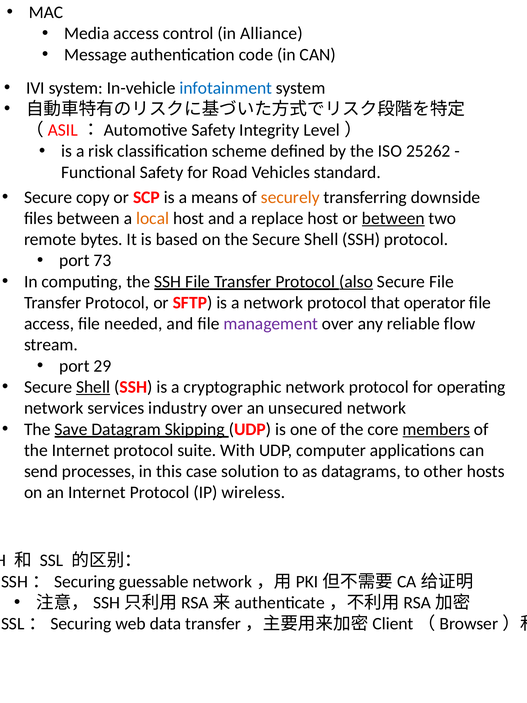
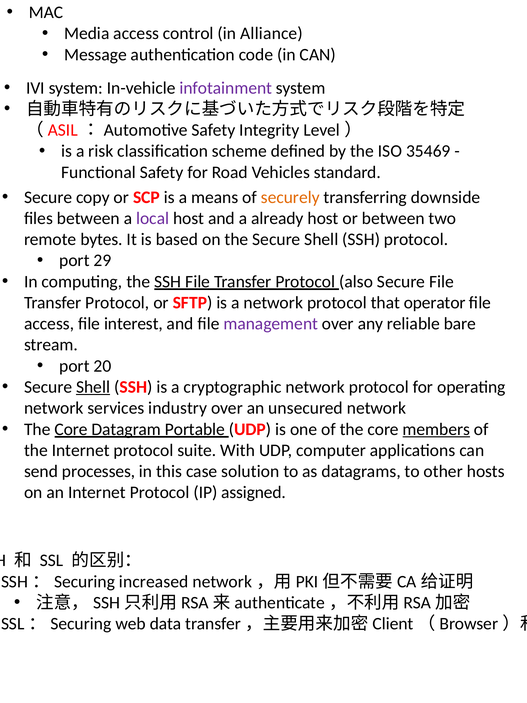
infotainment colour: blue -> purple
25262: 25262 -> 35469
local colour: orange -> purple
replace: replace -> already
between at (393, 218) underline: present -> none
73: 73 -> 29
also underline: present -> none
needed: needed -> interest
flow: flow -> bare
29: 29 -> 20
Save at (71, 429): Save -> Core
Skipping: Skipping -> Portable
wireless: wireless -> assigned
guessable: guessable -> increased
